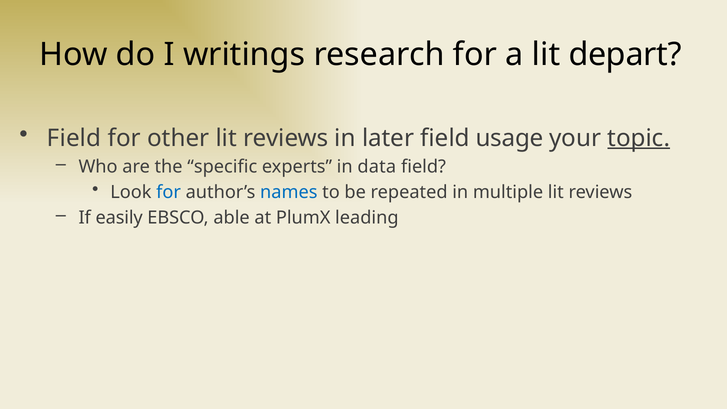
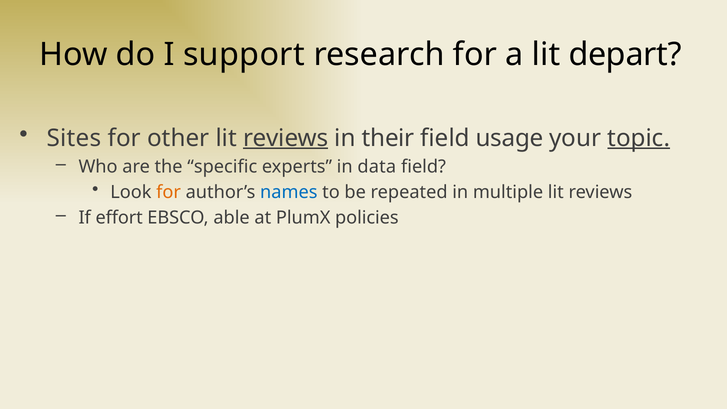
writings: writings -> support
Field at (74, 138): Field -> Sites
reviews at (286, 138) underline: none -> present
later: later -> their
for at (169, 192) colour: blue -> orange
easily: easily -> effort
leading: leading -> policies
